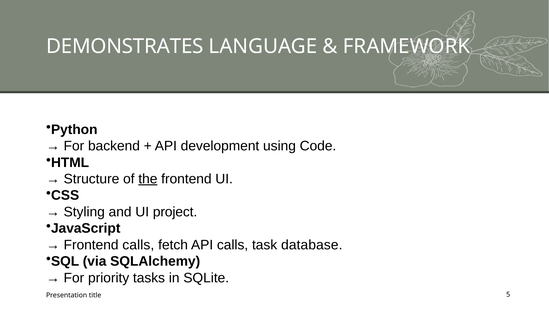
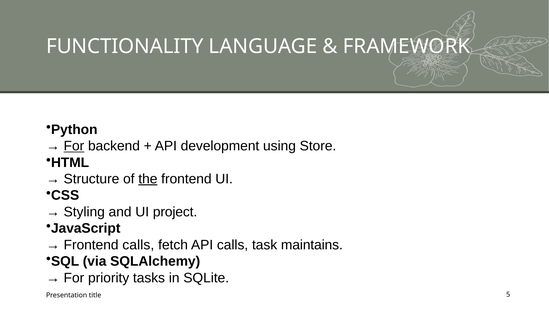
DEMONSTRATES: DEMONSTRATES -> FUNCTIONALITY
For at (74, 146) underline: none -> present
Code: Code -> Store
database: database -> maintains
